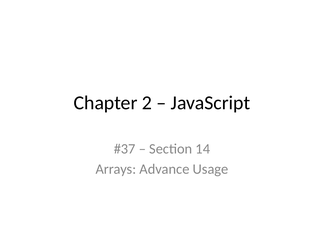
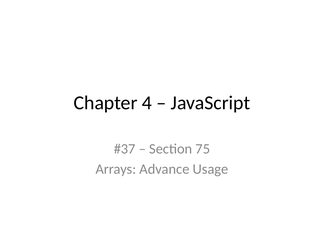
2: 2 -> 4
14: 14 -> 75
